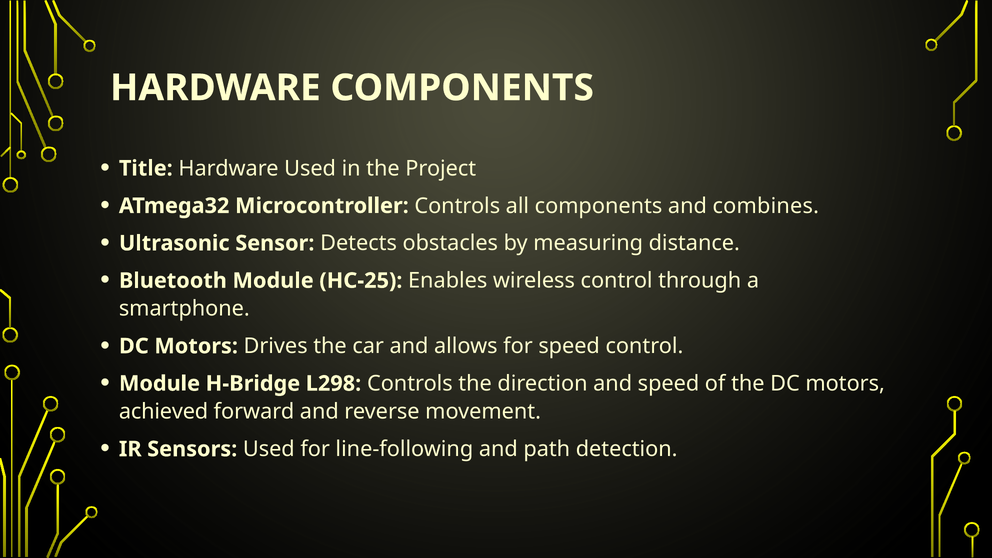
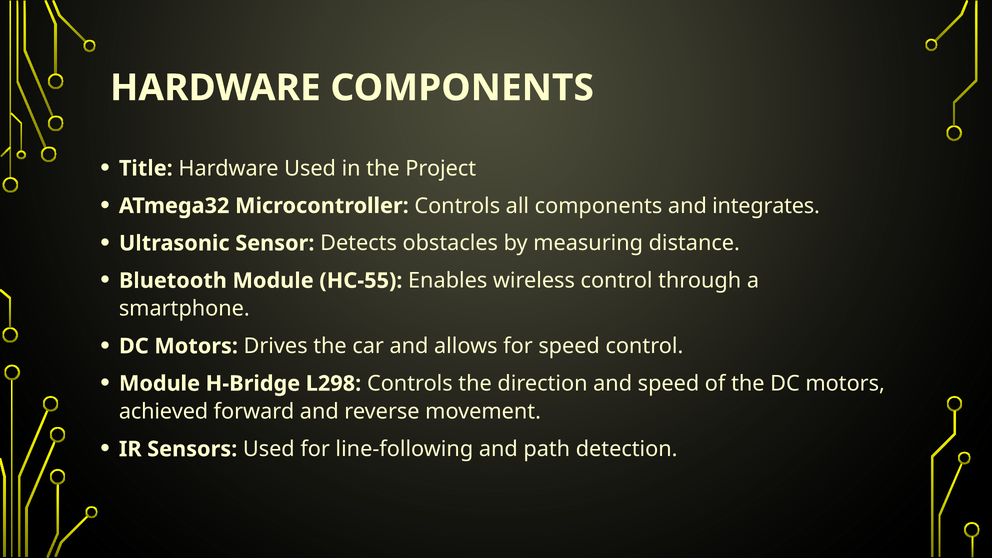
combines: combines -> integrates
HC-25: HC-25 -> HC-55
